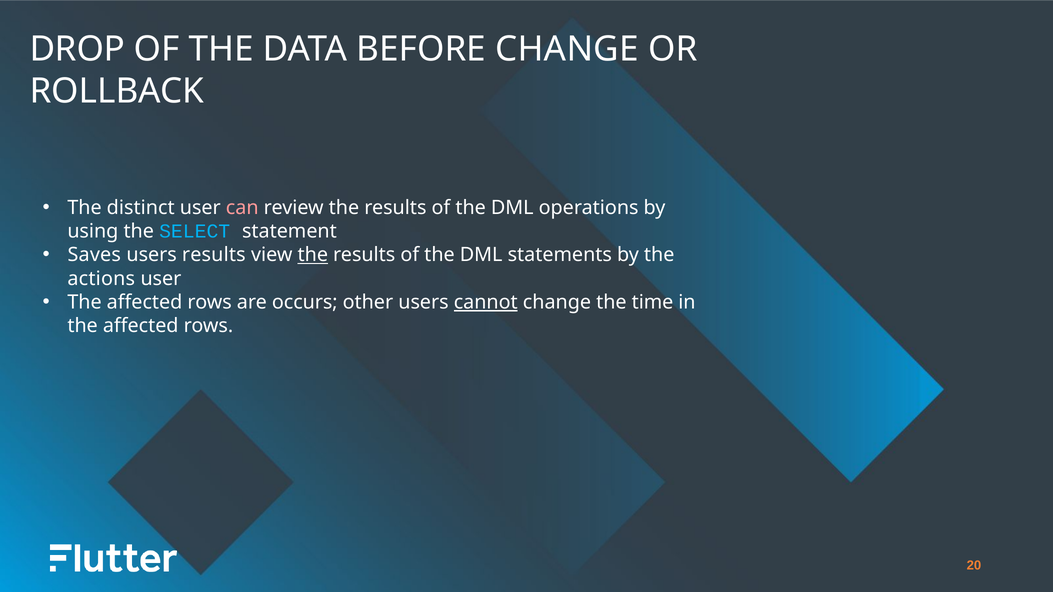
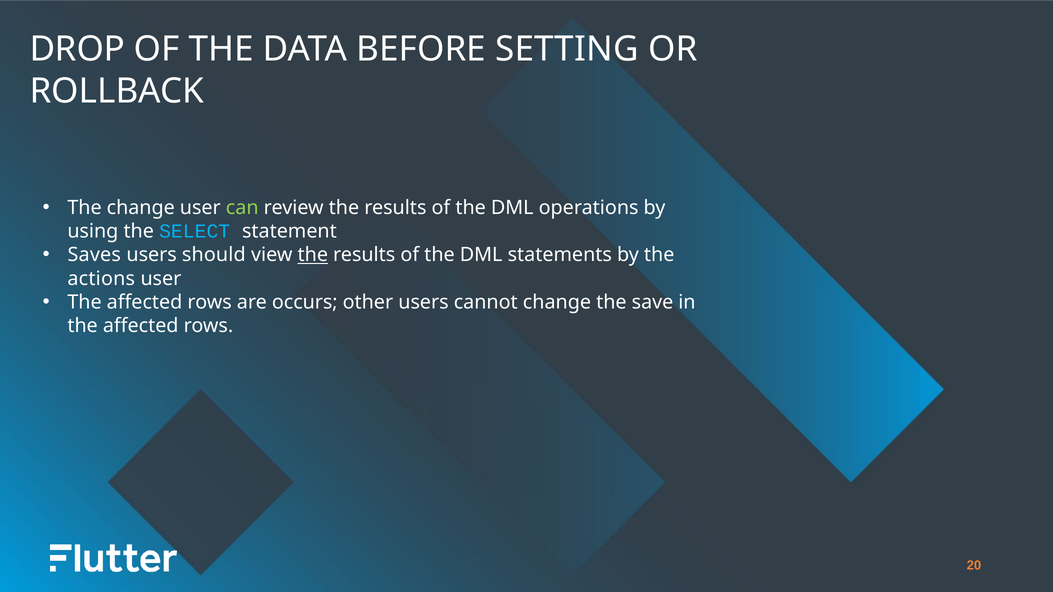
BEFORE CHANGE: CHANGE -> SETTING
The distinct: distinct -> change
can colour: pink -> light green
users results: results -> should
cannot underline: present -> none
time: time -> save
